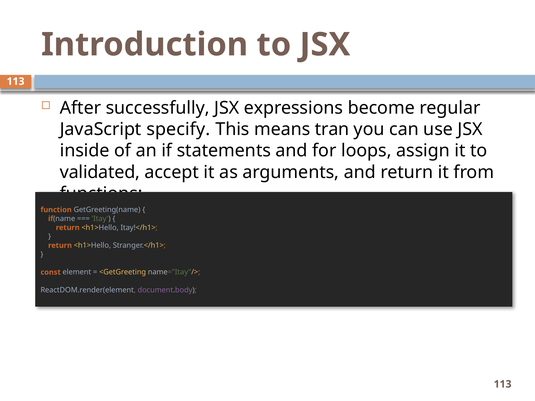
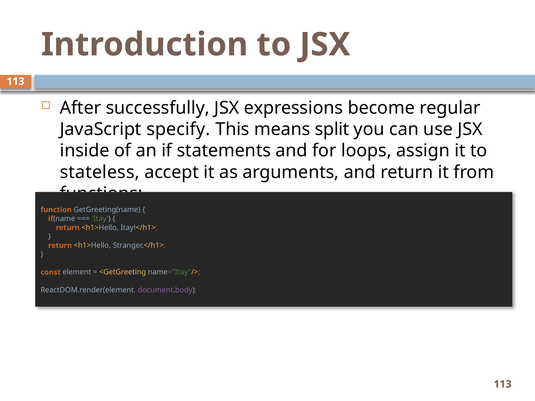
tran: tran -> split
validated: validated -> stateless
